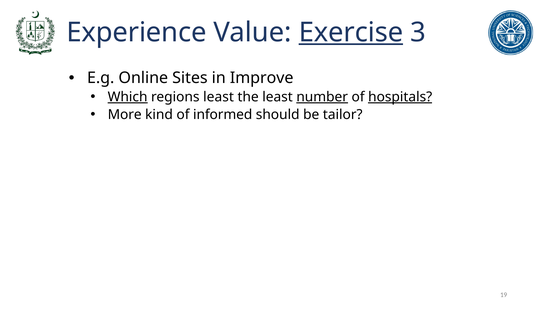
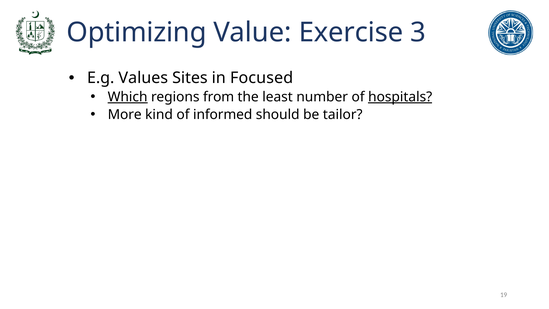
Experience: Experience -> Optimizing
Exercise underline: present -> none
Online: Online -> Values
Improve: Improve -> Focused
regions least: least -> from
number underline: present -> none
